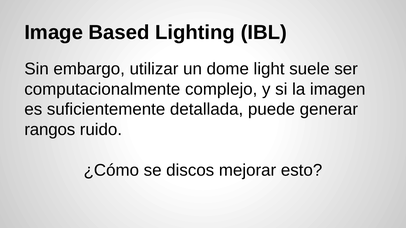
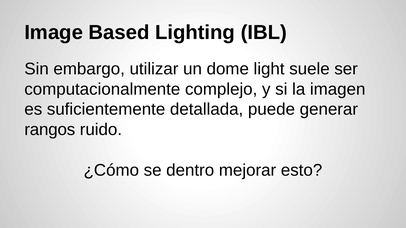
discos: discos -> dentro
